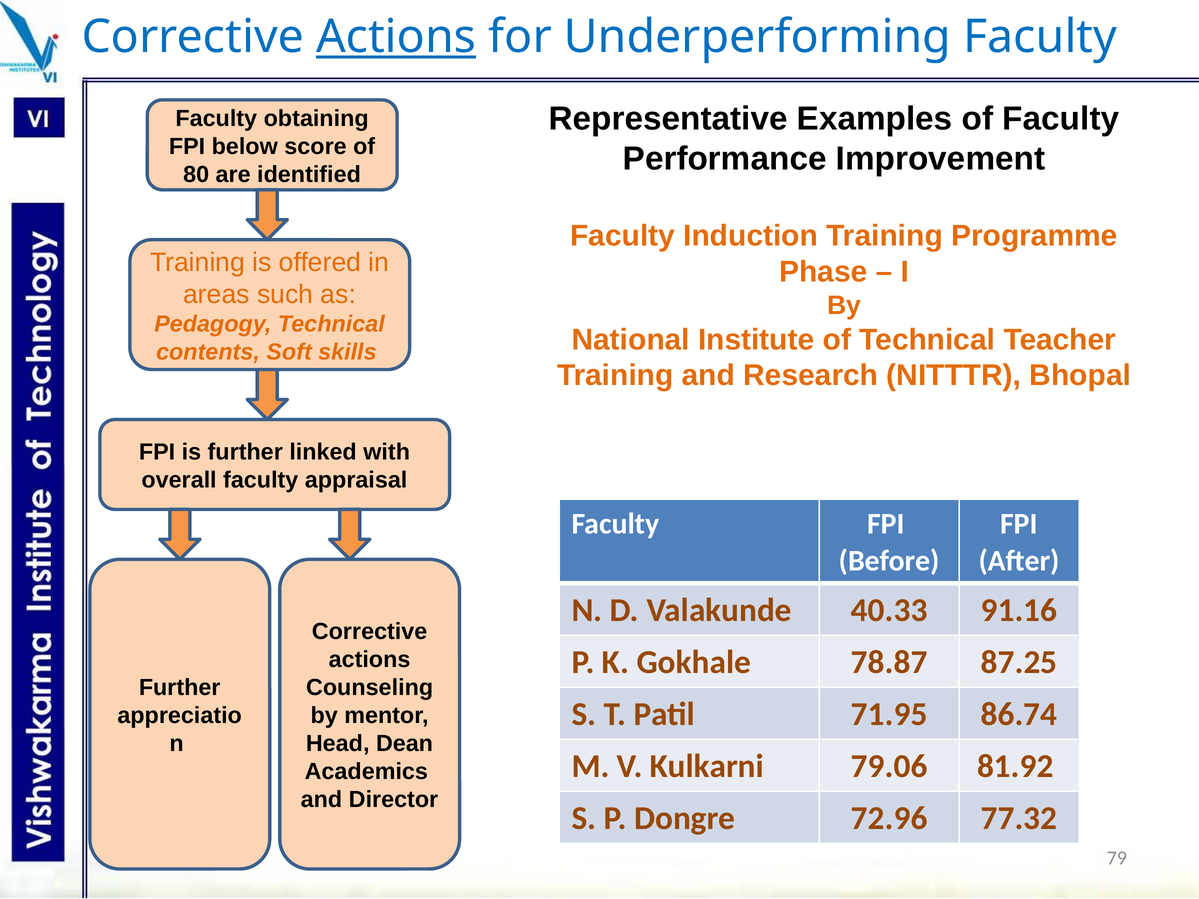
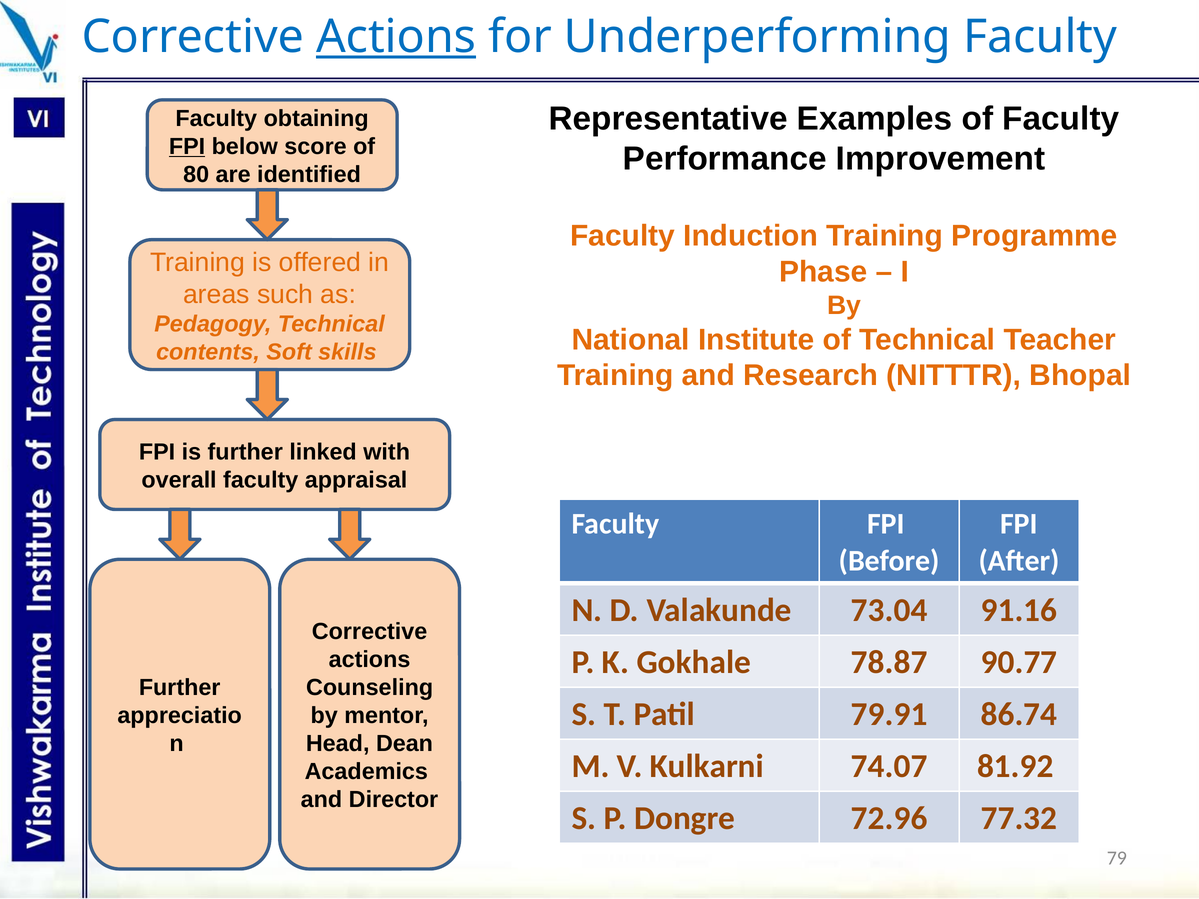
FPI at (187, 146) underline: none -> present
40.33: 40.33 -> 73.04
87.25: 87.25 -> 90.77
71.95: 71.95 -> 79.91
79.06: 79.06 -> 74.07
